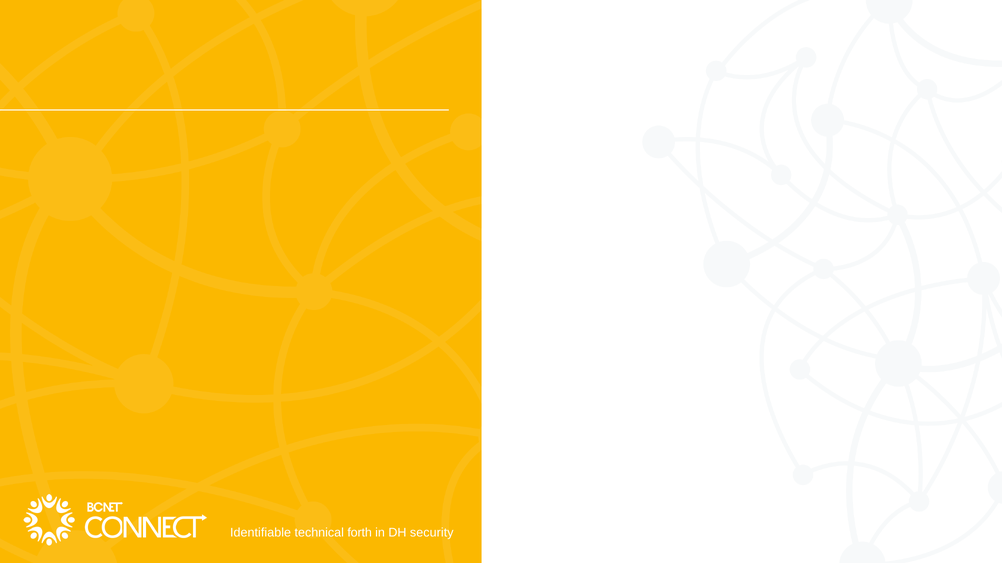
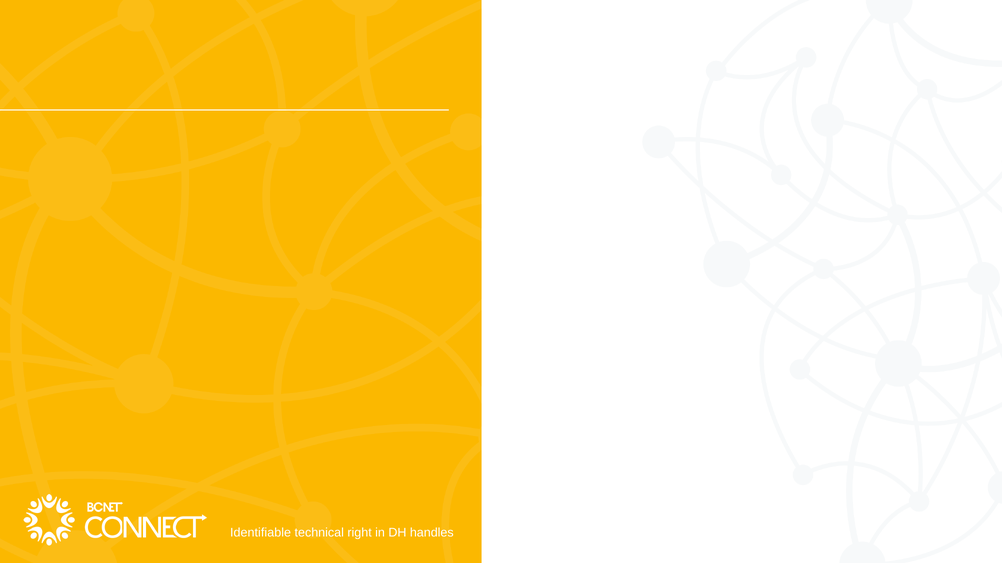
forth: forth -> right
security: security -> handles
